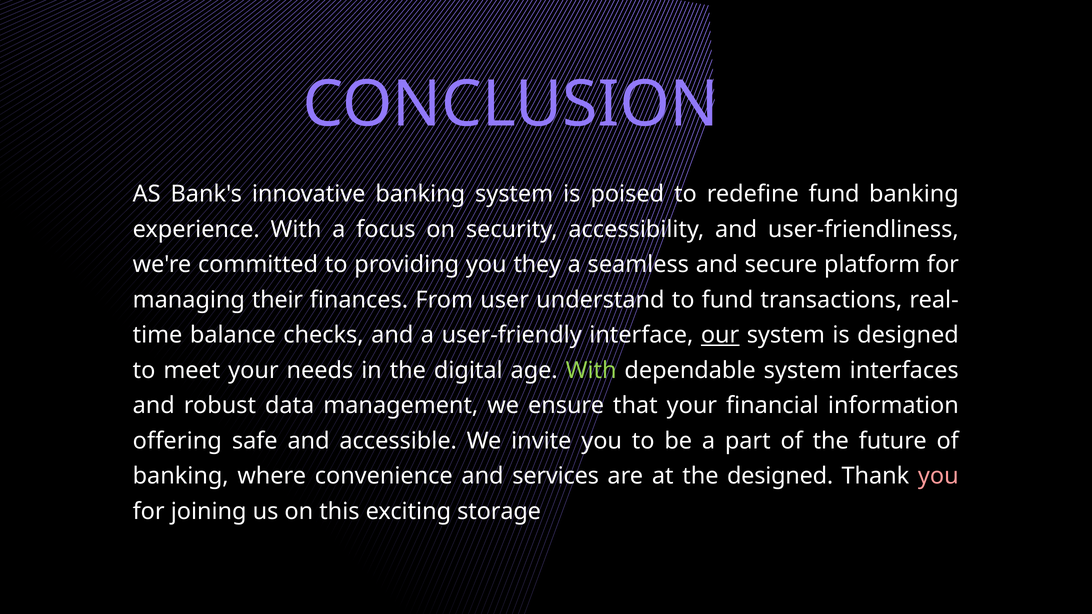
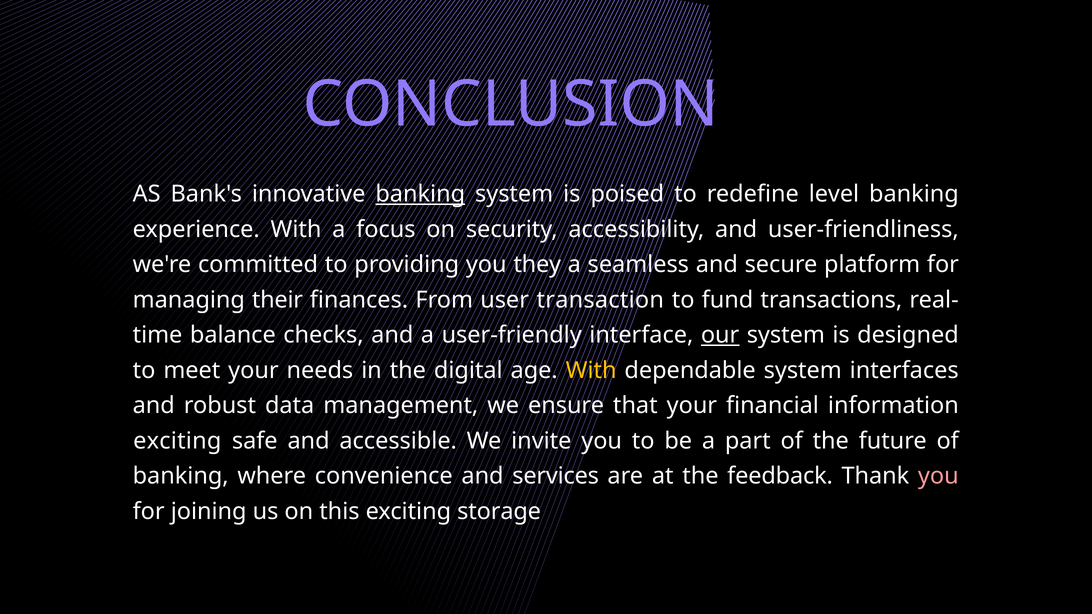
banking at (420, 194) underline: none -> present
redefine fund: fund -> level
understand: understand -> transaction
With at (591, 371) colour: light green -> yellow
offering at (177, 441): offering -> exciting
the designed: designed -> feedback
